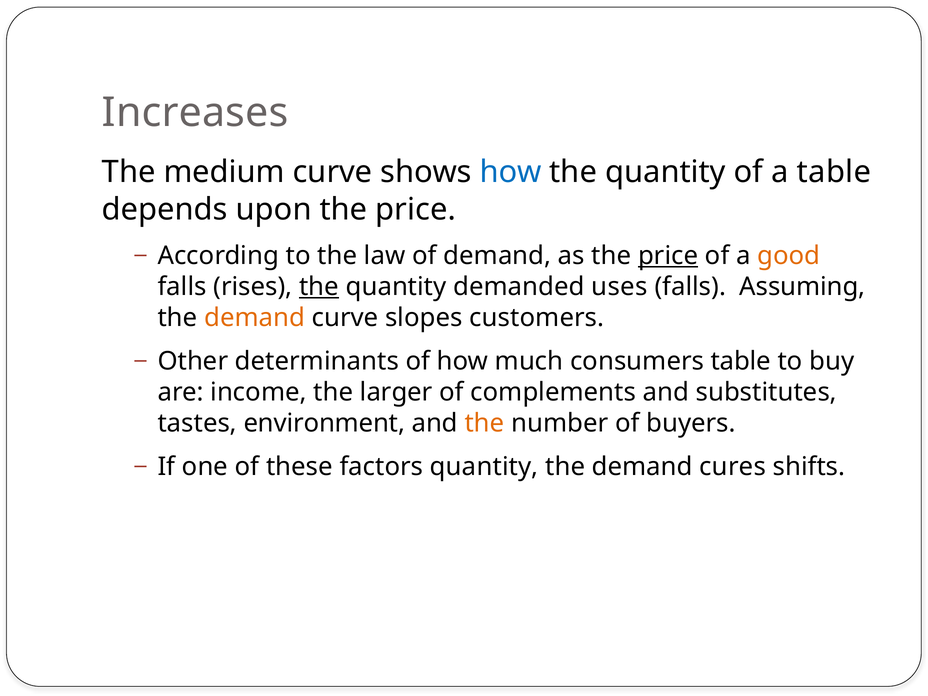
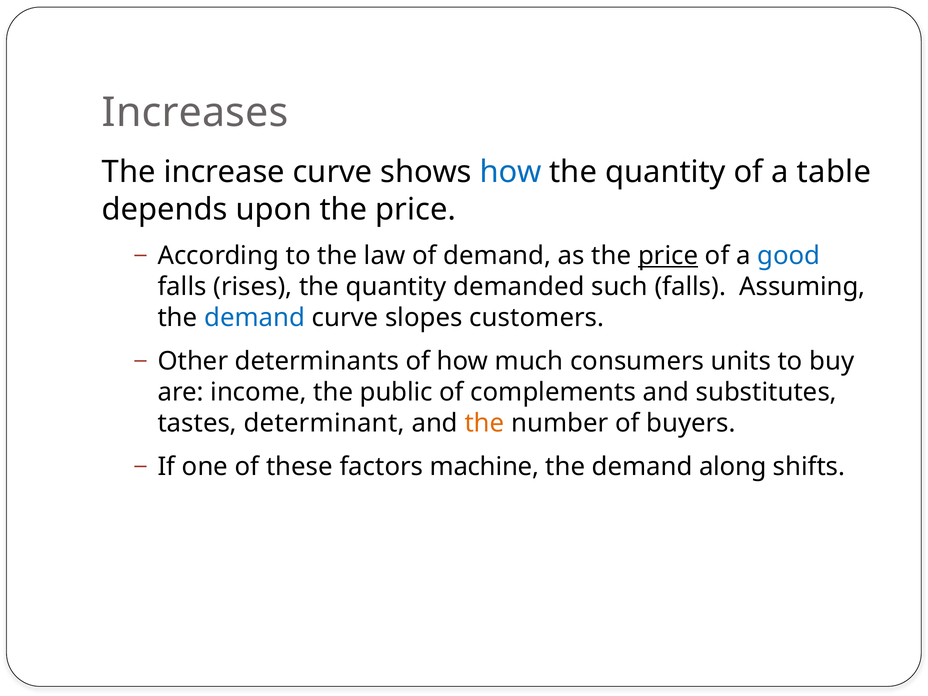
medium: medium -> increase
good colour: orange -> blue
the at (319, 287) underline: present -> none
uses: uses -> such
demand at (255, 318) colour: orange -> blue
consumers table: table -> units
larger: larger -> public
environment: environment -> determinant
factors quantity: quantity -> machine
cures: cures -> along
